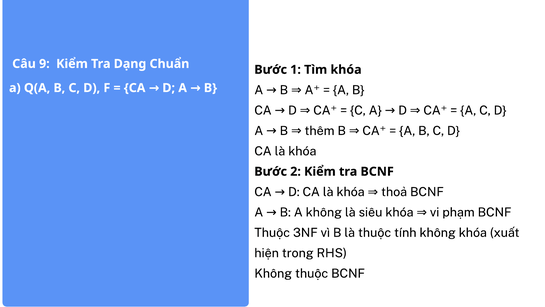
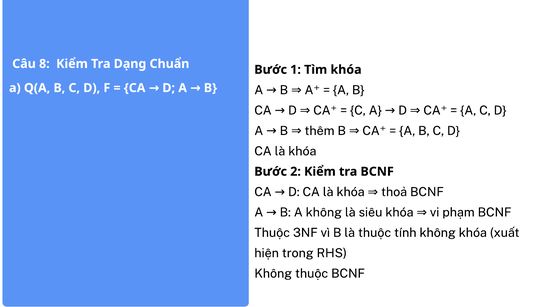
9: 9 -> 8
